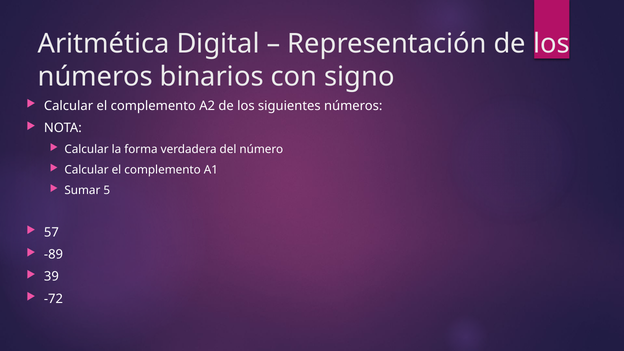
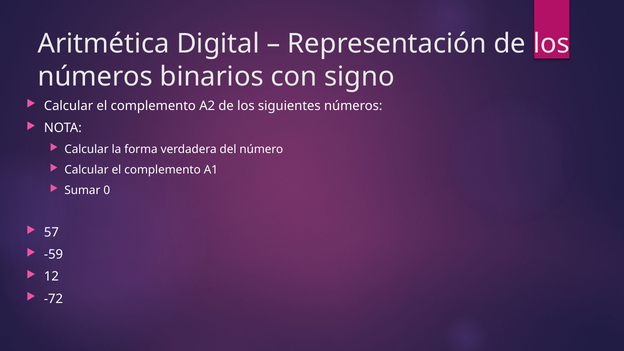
5: 5 -> 0
-89: -89 -> -59
39: 39 -> 12
